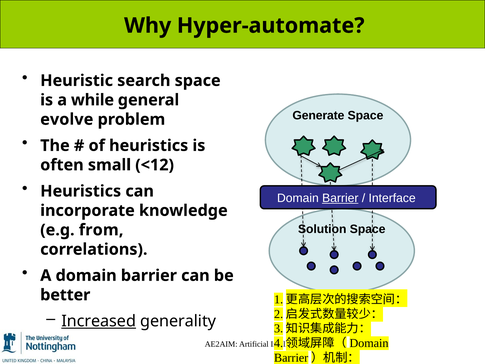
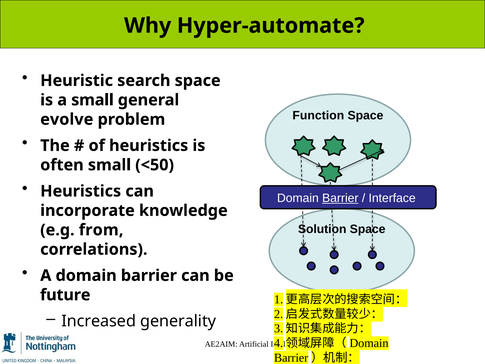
a while: while -> small
Generate: Generate -> Function
<12: <12 -> <50
better: better -> future
Increased underline: present -> none
